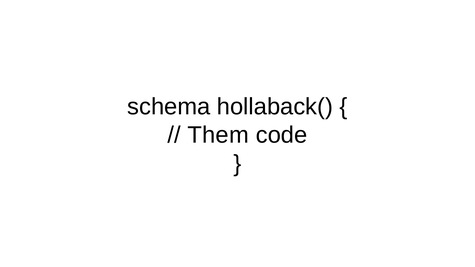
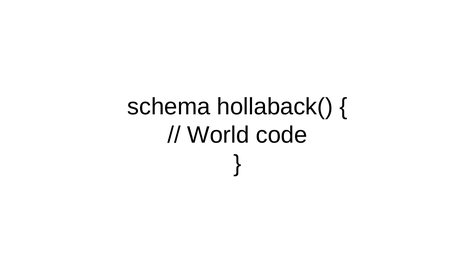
Them: Them -> World
